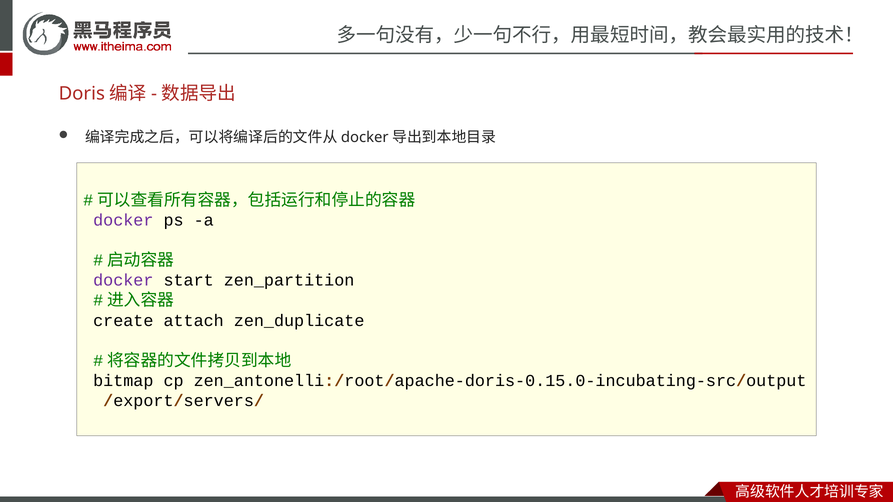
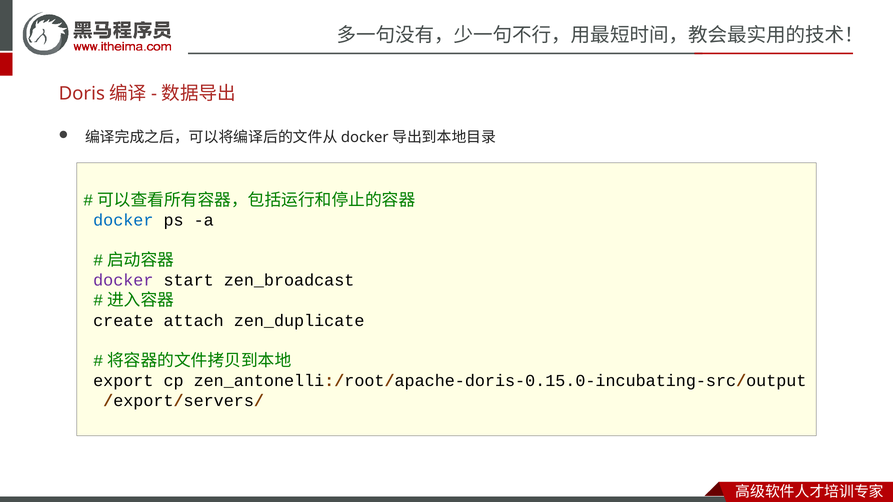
docker at (123, 220) colour: purple -> blue
zen_partition: zen_partition -> zen_broadcast
bitmap: bitmap -> export
